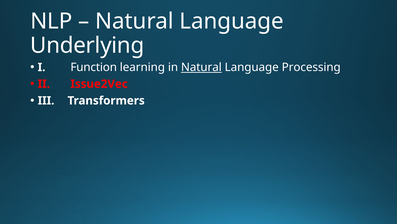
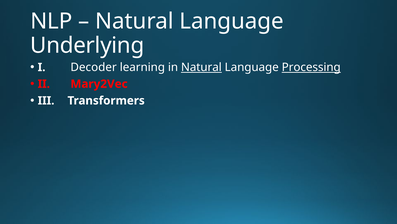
Function: Function -> Decoder
Processing underline: none -> present
Issue2Vec: Issue2Vec -> Mary2Vec
